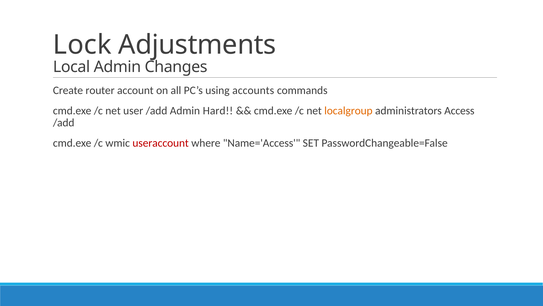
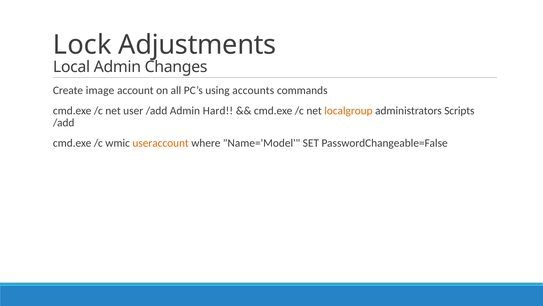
router: router -> image
Access: Access -> Scripts
useraccount colour: red -> orange
Name='Access: Name='Access -> Name='Model
